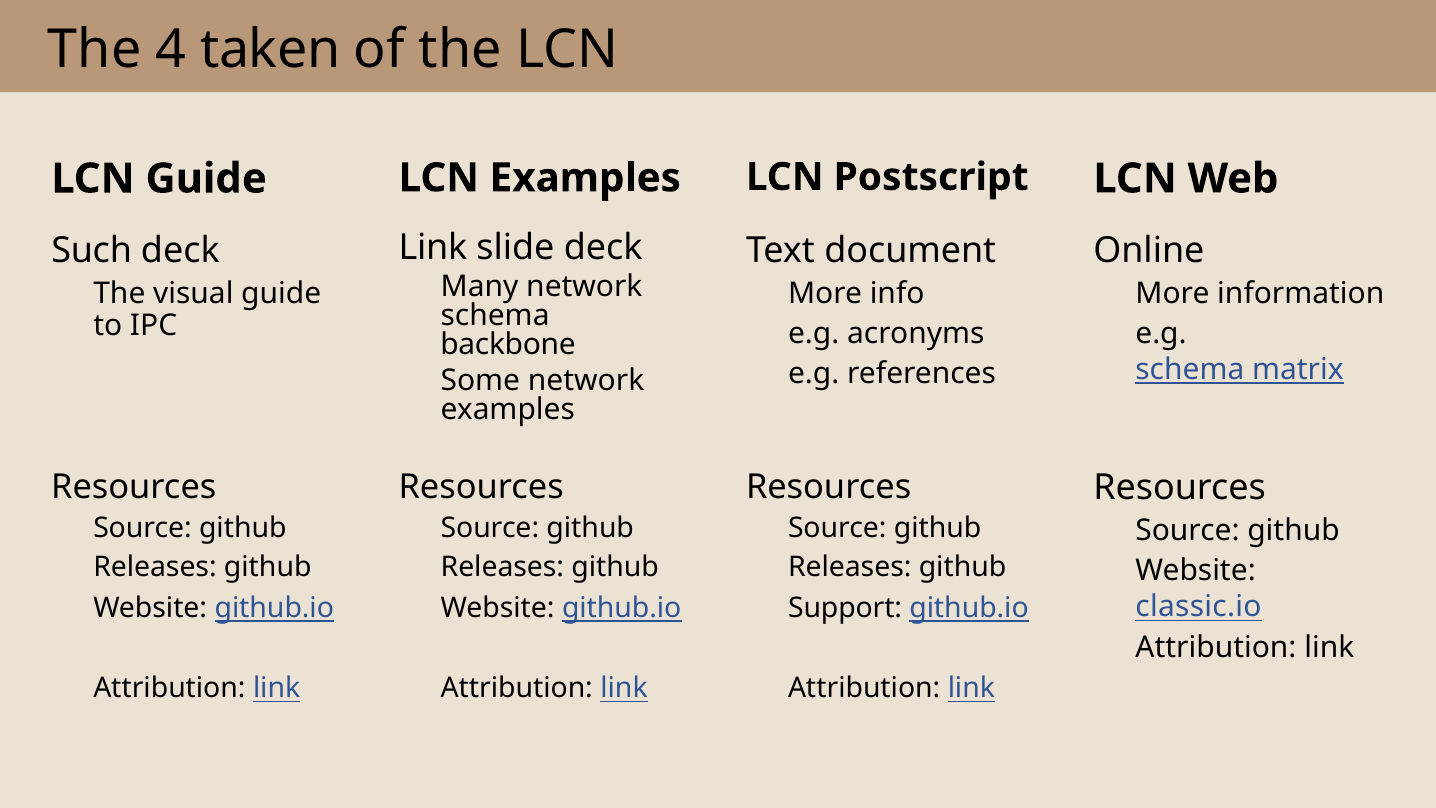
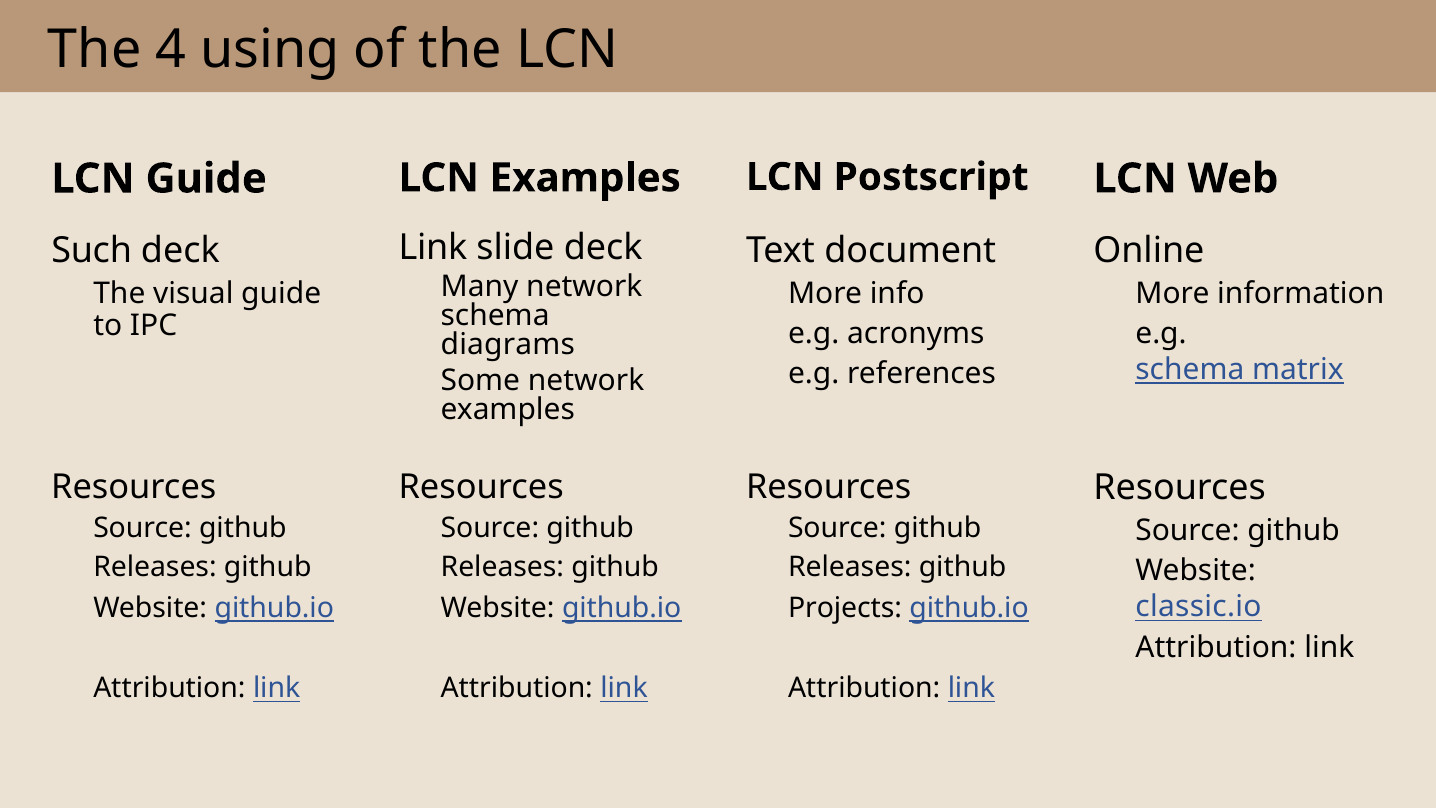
taken: taken -> using
backbone: backbone -> diagrams
Support: Support -> Projects
